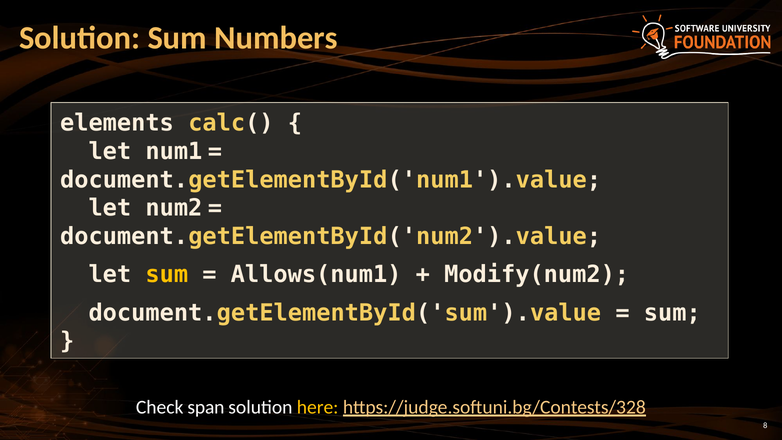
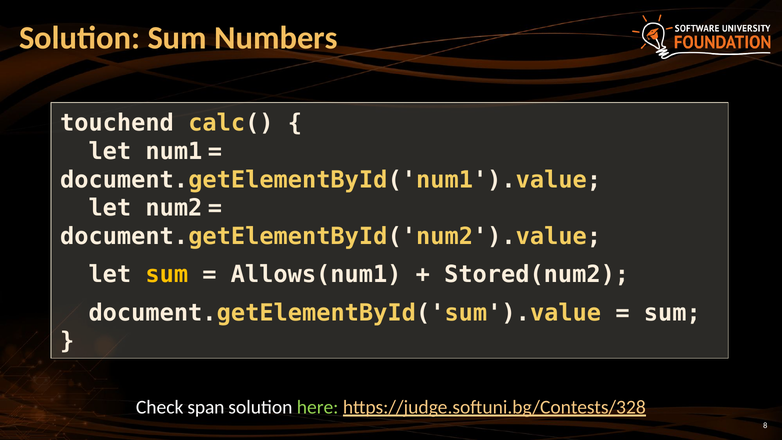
elements: elements -> touchend
Modify(num2: Modify(num2 -> Stored(num2
here colour: yellow -> light green
